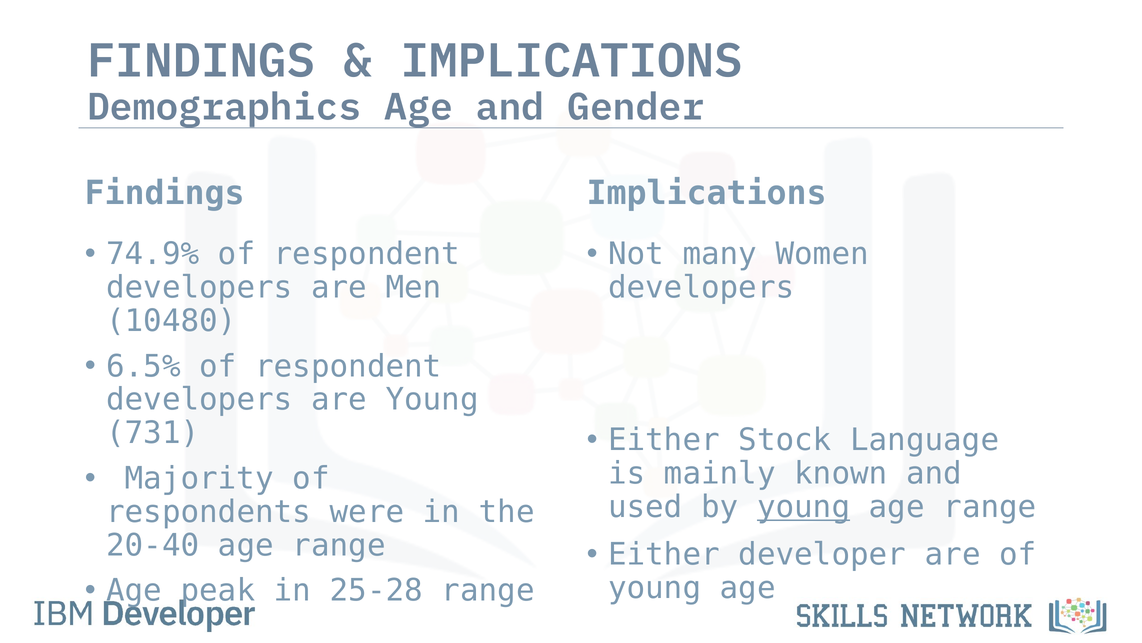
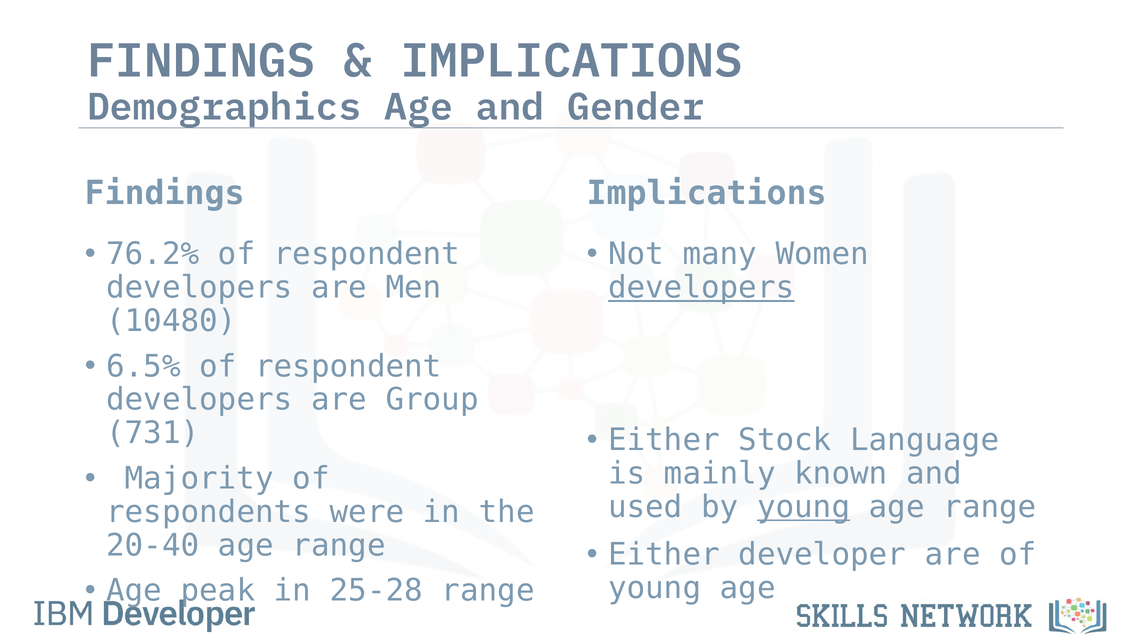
74.9%: 74.9% -> 76.2%
developers at (701, 287) underline: none -> present
are Young: Young -> Group
